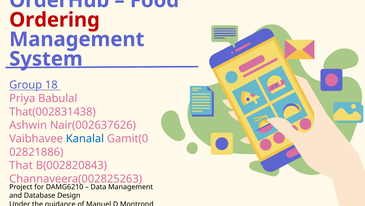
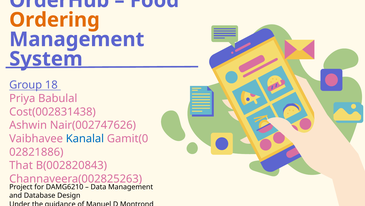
Ordering colour: red -> orange
That(002831438: That(002831438 -> Cost(002831438
Nair(002637626: Nair(002637626 -> Nair(002747626
